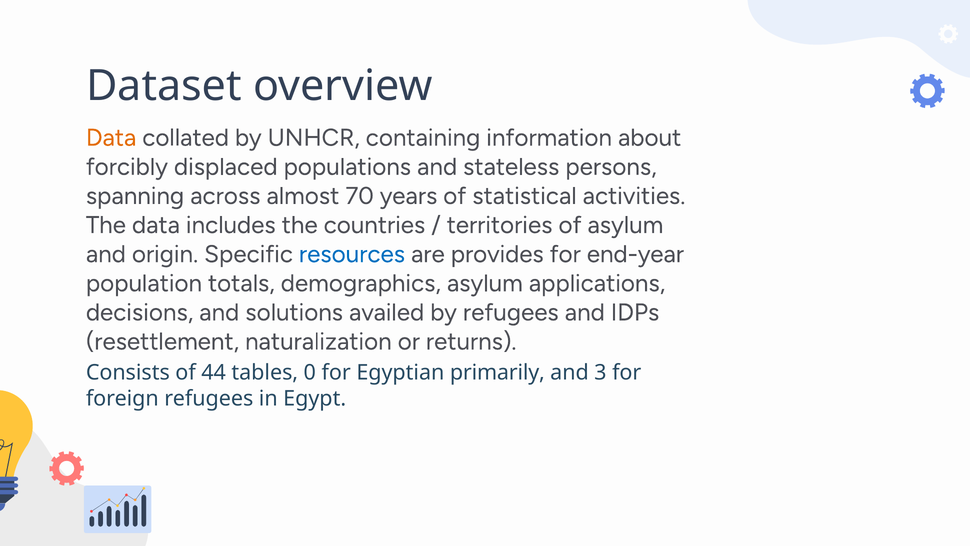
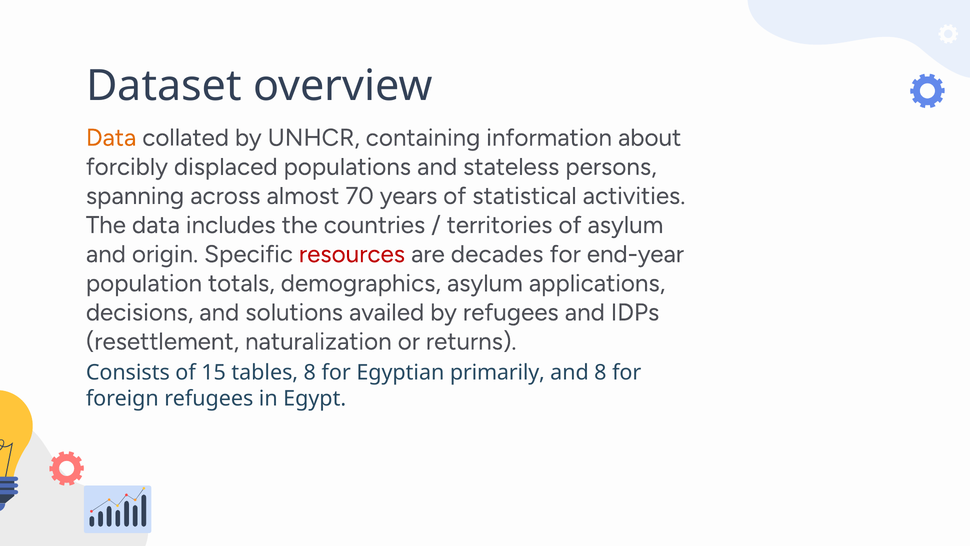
resources colour: blue -> red
provides: provides -> decades
44: 44 -> 15
tables 0: 0 -> 8
and 3: 3 -> 8
